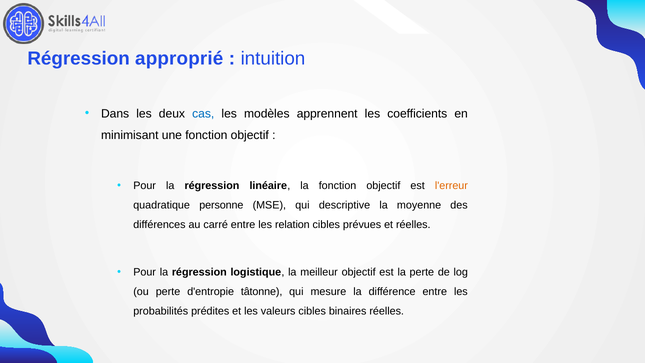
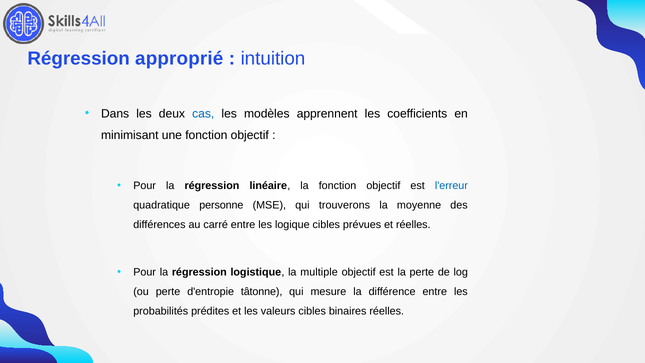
l'erreur colour: orange -> blue
descriptive: descriptive -> trouverons
relation: relation -> logique
meilleur: meilleur -> multiple
